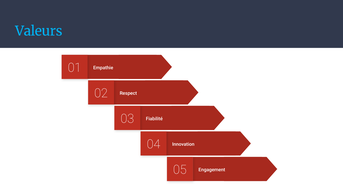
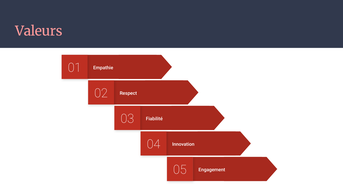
Valeurs colour: light blue -> pink
